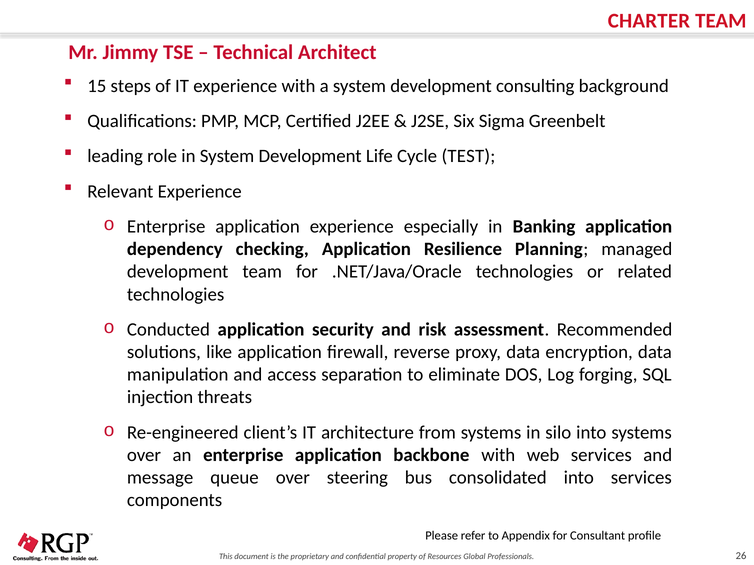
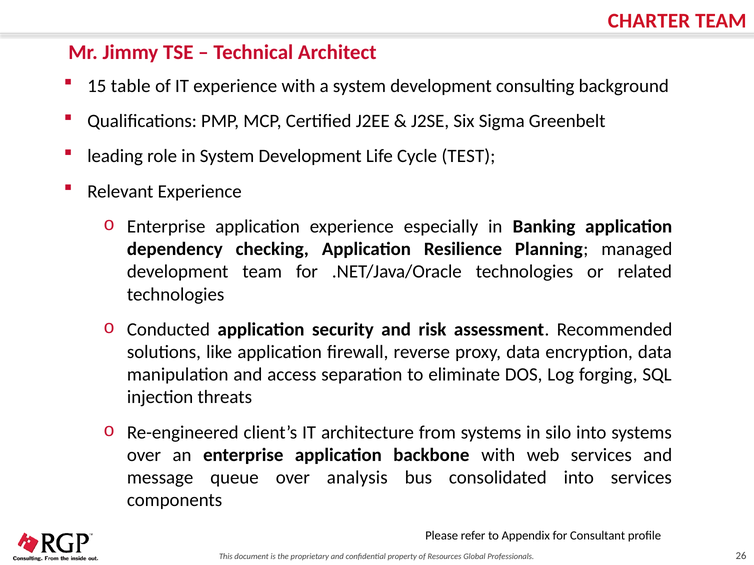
steps: steps -> table
steering: steering -> analysis
